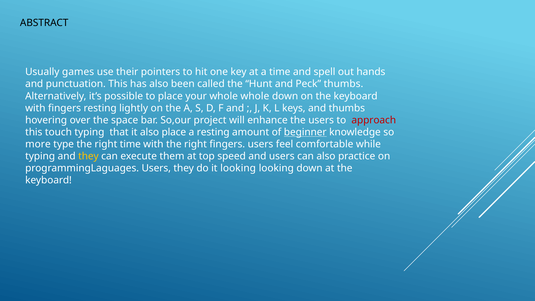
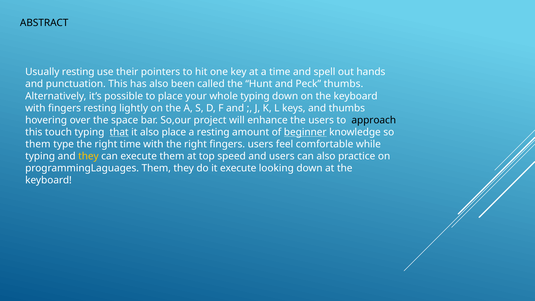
Usually games: games -> resting
whole whole: whole -> typing
approach colour: red -> black
that underline: none -> present
more at (38, 144): more -> them
programmingLaguages Users: Users -> Them
it looking: looking -> execute
